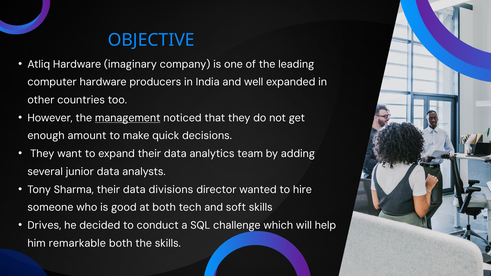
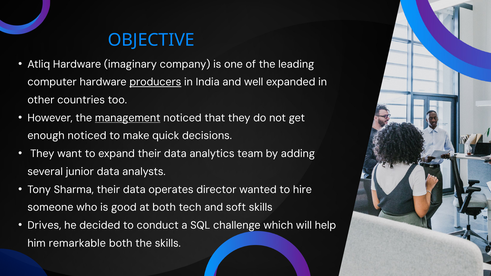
producers underline: none -> present
enough amount: amount -> noticed
divisions: divisions -> operates
